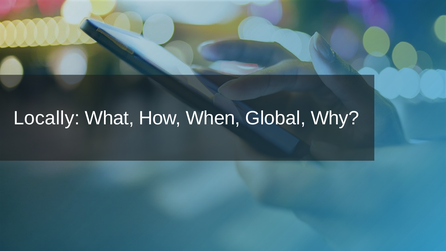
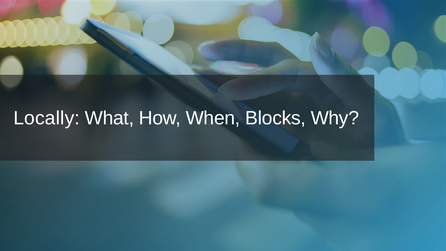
Global: Global -> Blocks
